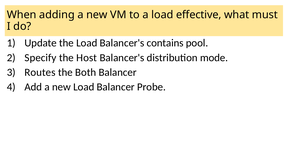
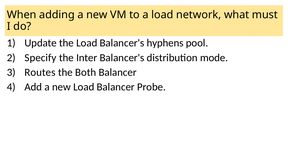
effective: effective -> network
contains: contains -> hyphens
Host: Host -> Inter
